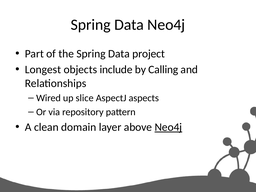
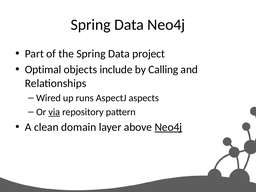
Longest: Longest -> Optimal
slice: slice -> runs
via underline: none -> present
